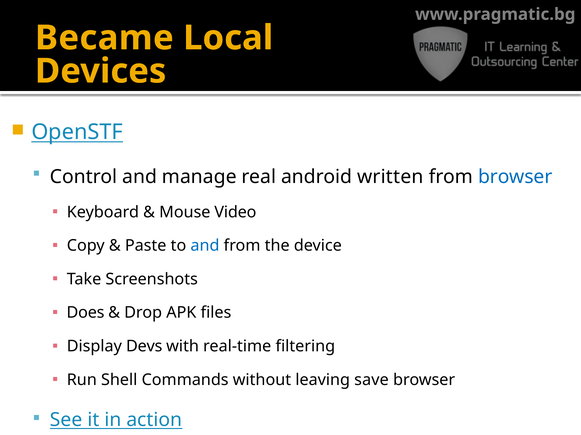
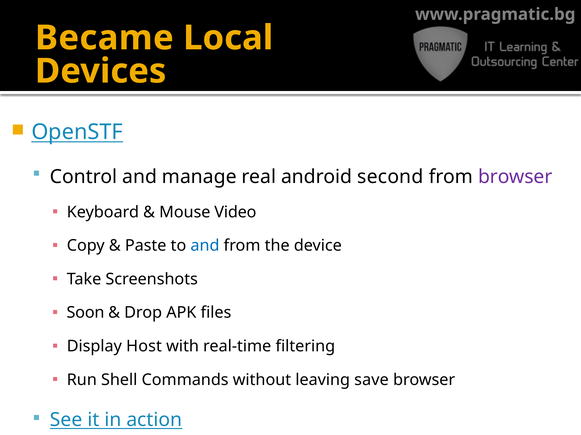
written: written -> second
browser at (515, 177) colour: blue -> purple
Does: Does -> Soon
Devs: Devs -> Host
